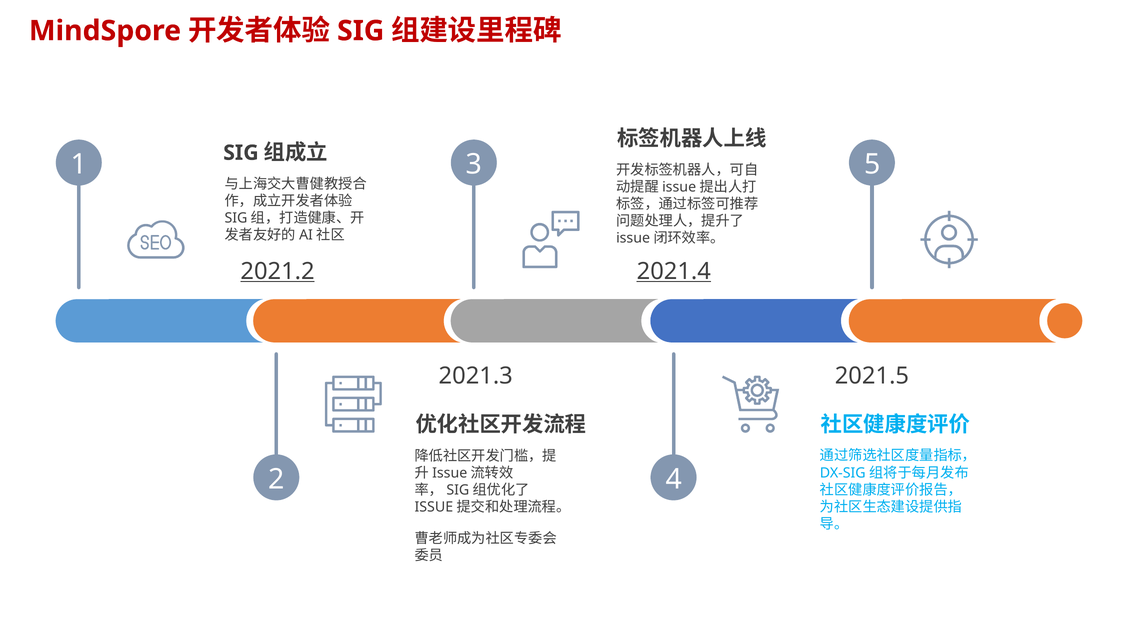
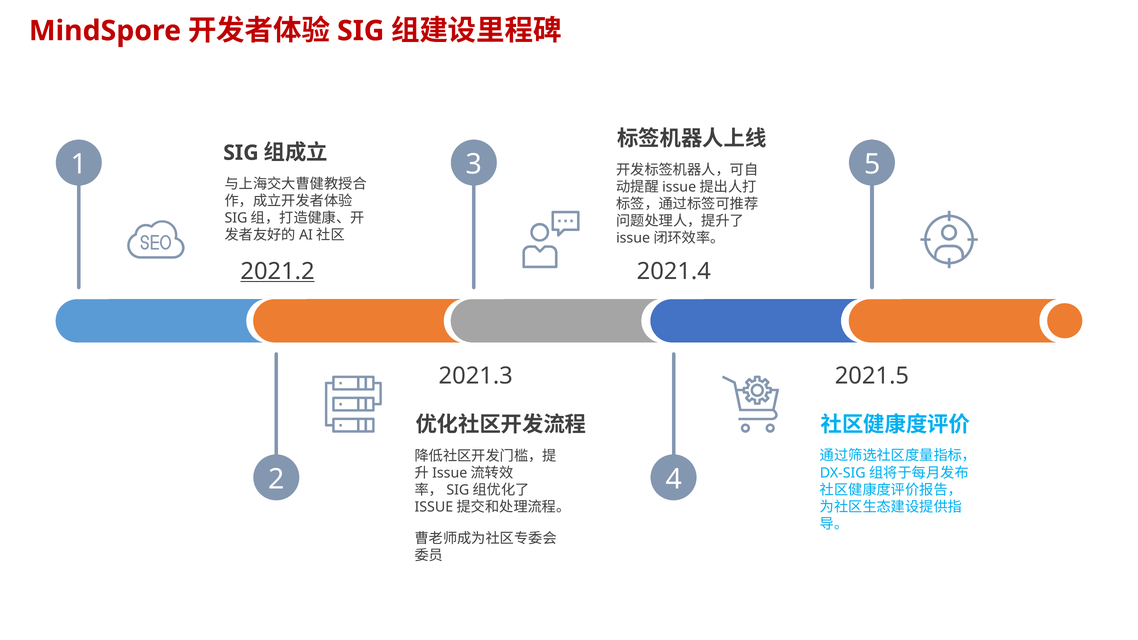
2021.4 underline: present -> none
